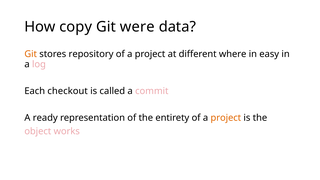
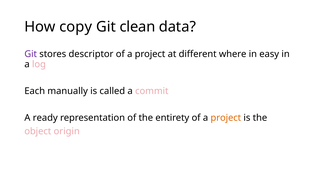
were: were -> clean
Git at (31, 54) colour: orange -> purple
repository: repository -> descriptor
checkout: checkout -> manually
works: works -> origin
